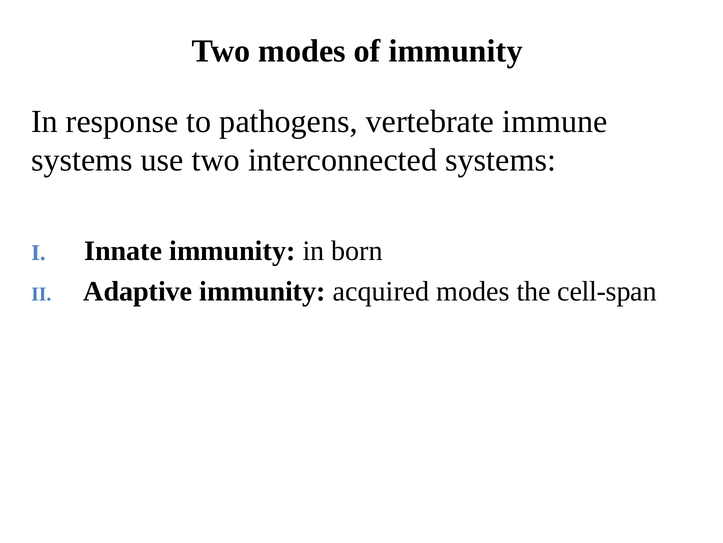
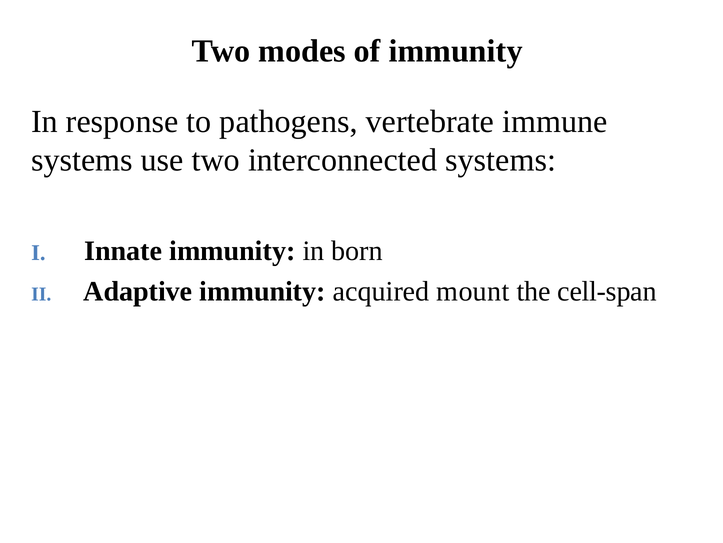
acquired modes: modes -> mount
